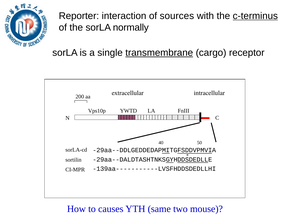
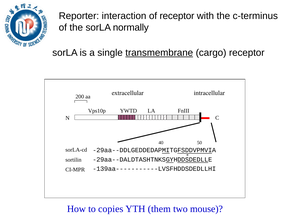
of sources: sources -> receptor
c-terminus underline: present -> none
causes: causes -> copies
same: same -> them
